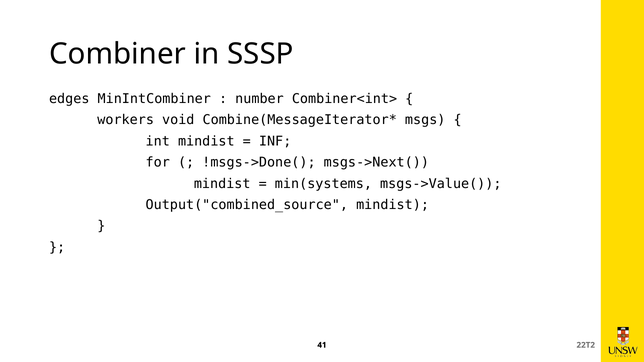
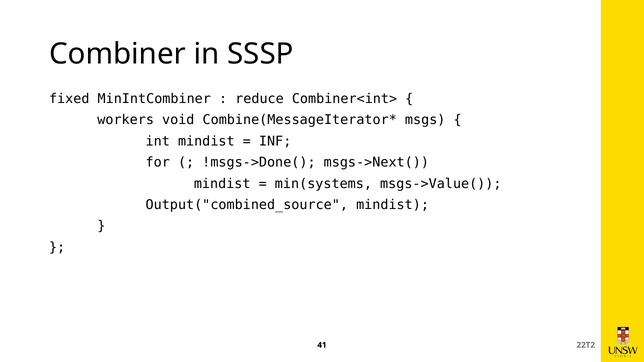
edges: edges -> fixed
number: number -> reduce
